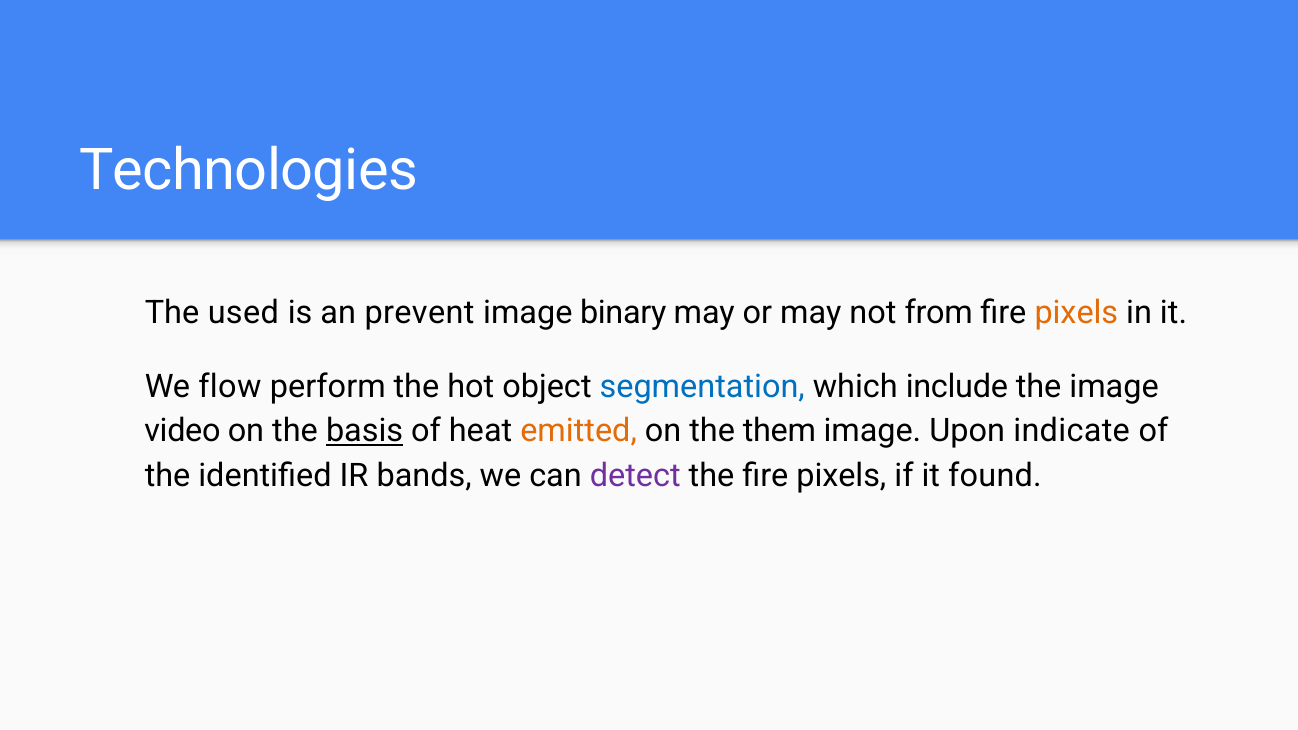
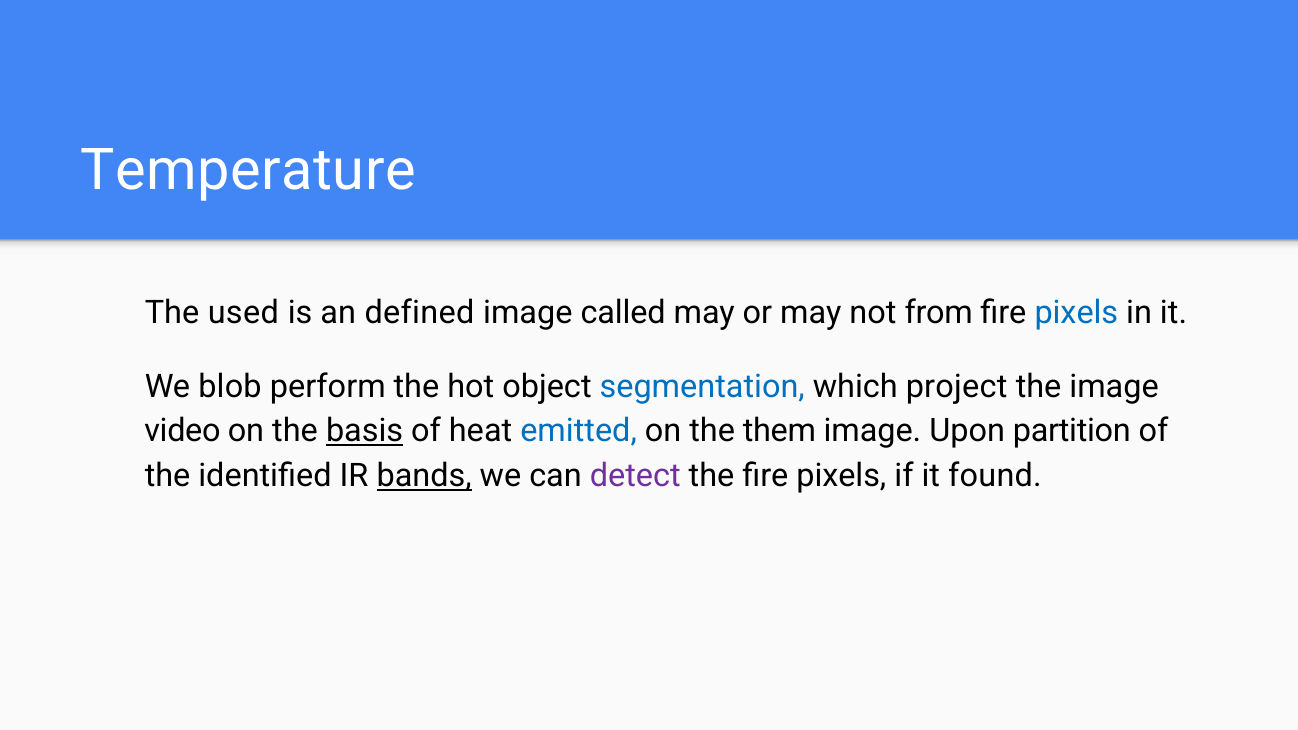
Technologies: Technologies -> Temperature
prevent: prevent -> defined
binary: binary -> called
pixels at (1076, 313) colour: orange -> blue
flow: flow -> blob
include: include -> project
emitted colour: orange -> blue
indicate: indicate -> partition
bands underline: none -> present
